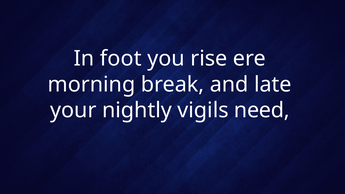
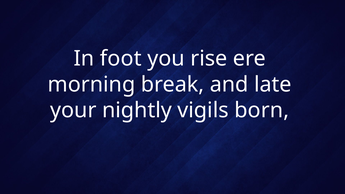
need: need -> born
